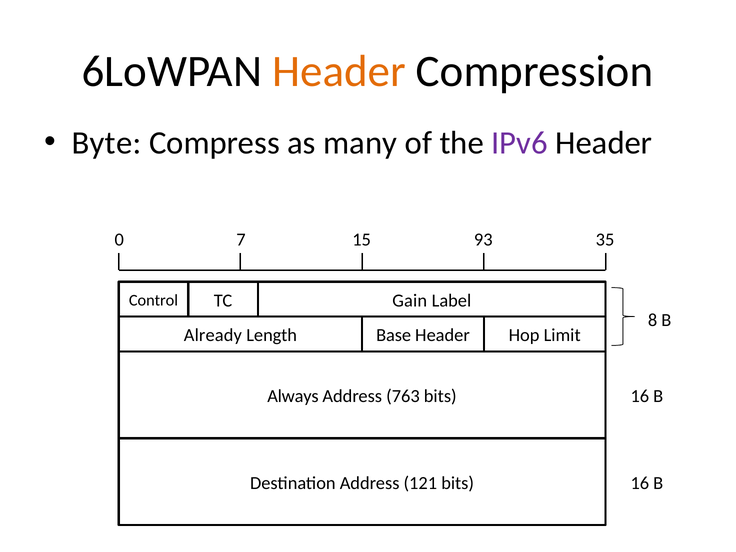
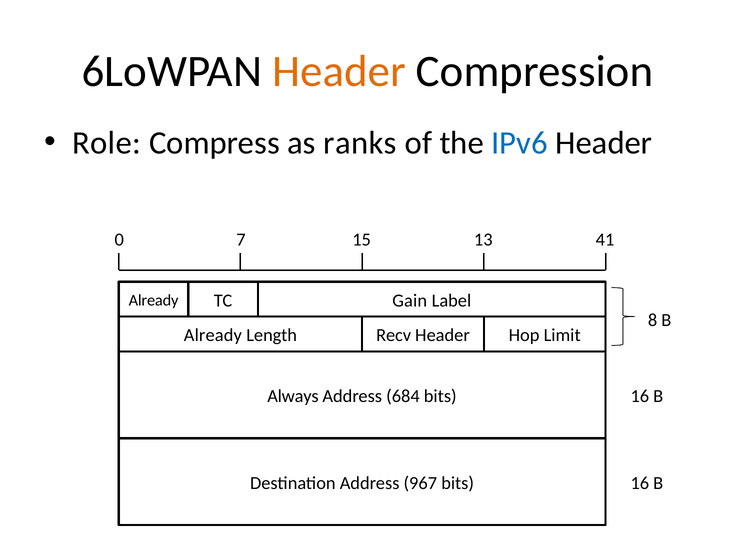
Byte: Byte -> Role
many: many -> ranks
IPv6 colour: purple -> blue
93: 93 -> 13
35: 35 -> 41
Control at (153, 300): Control -> Already
Base: Base -> Recv
763: 763 -> 684
121: 121 -> 967
